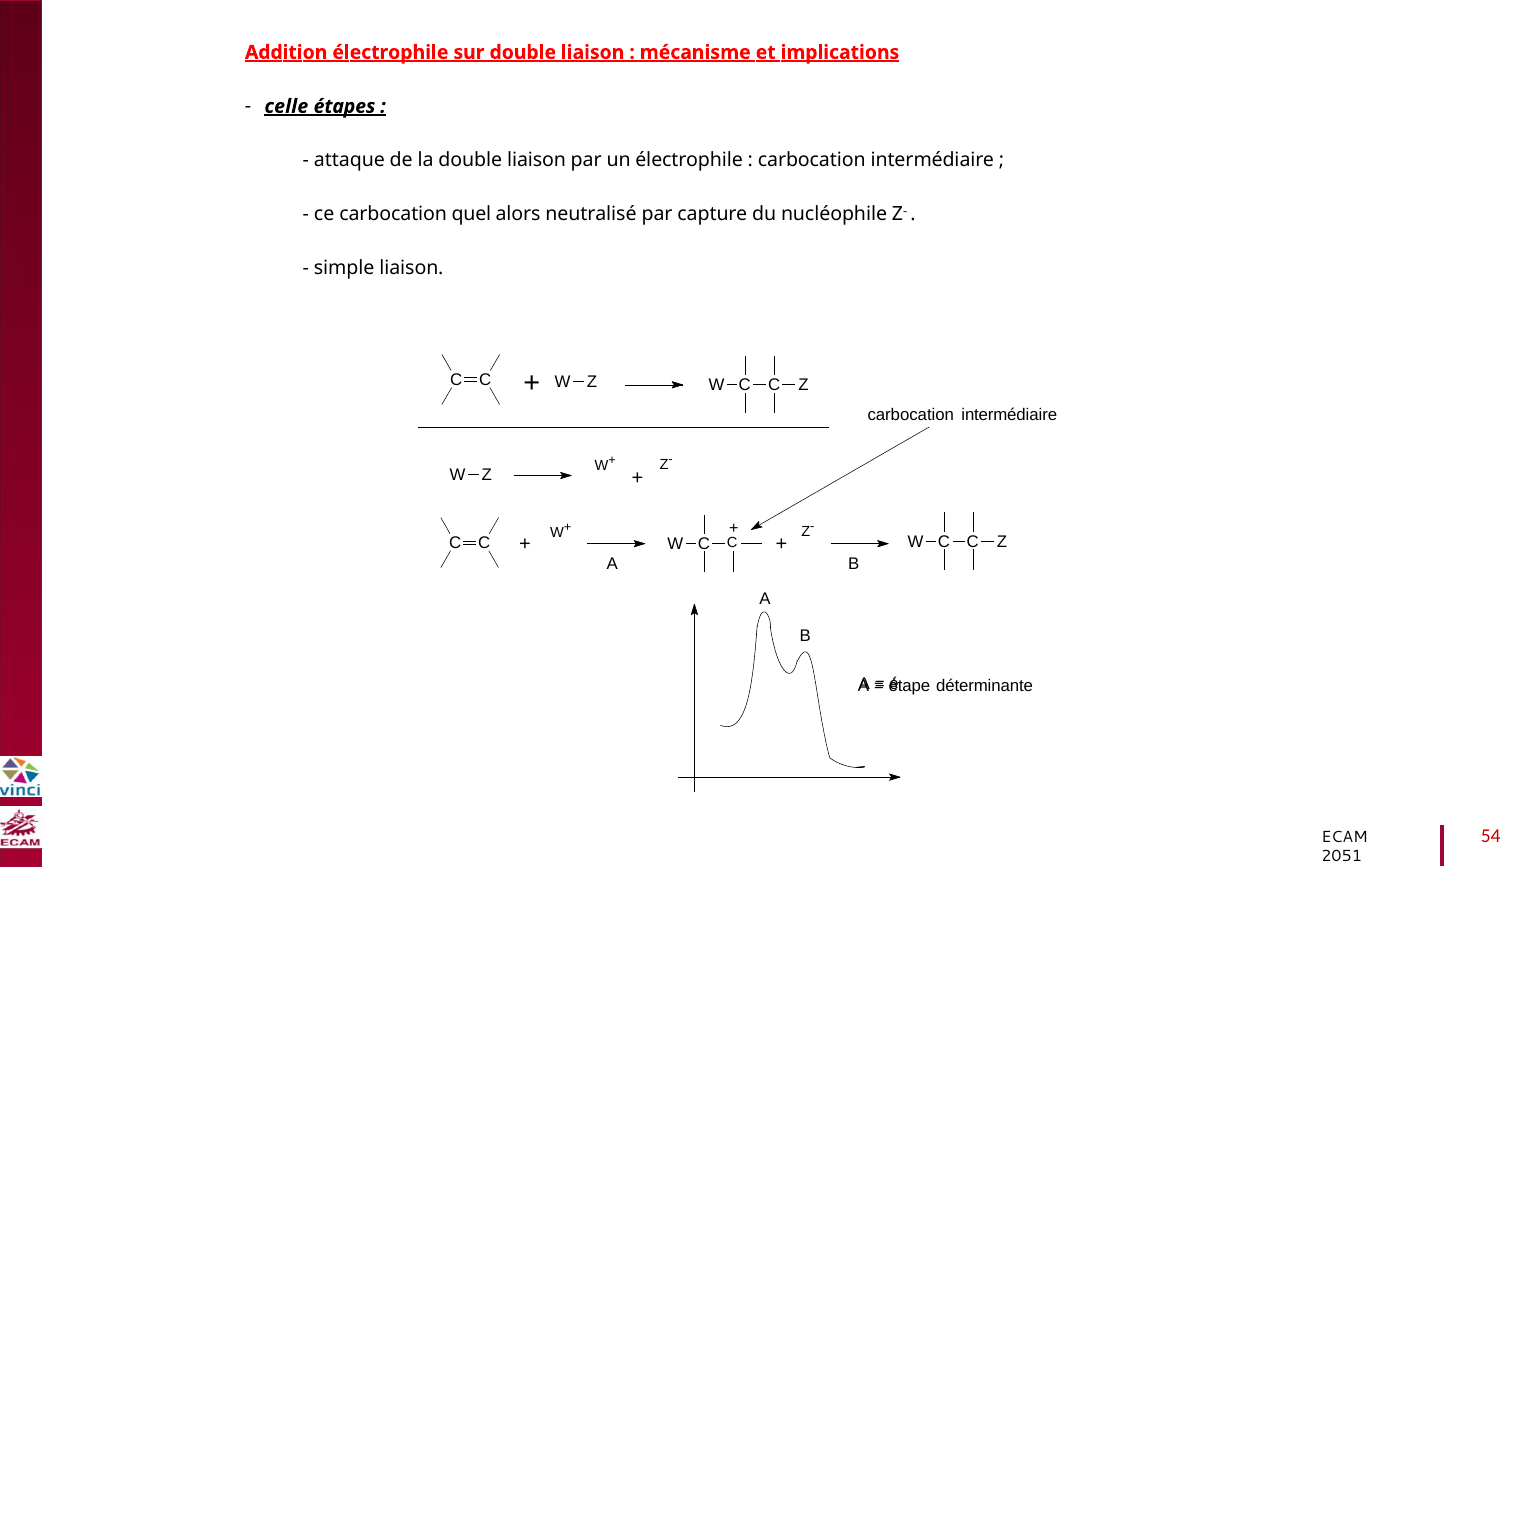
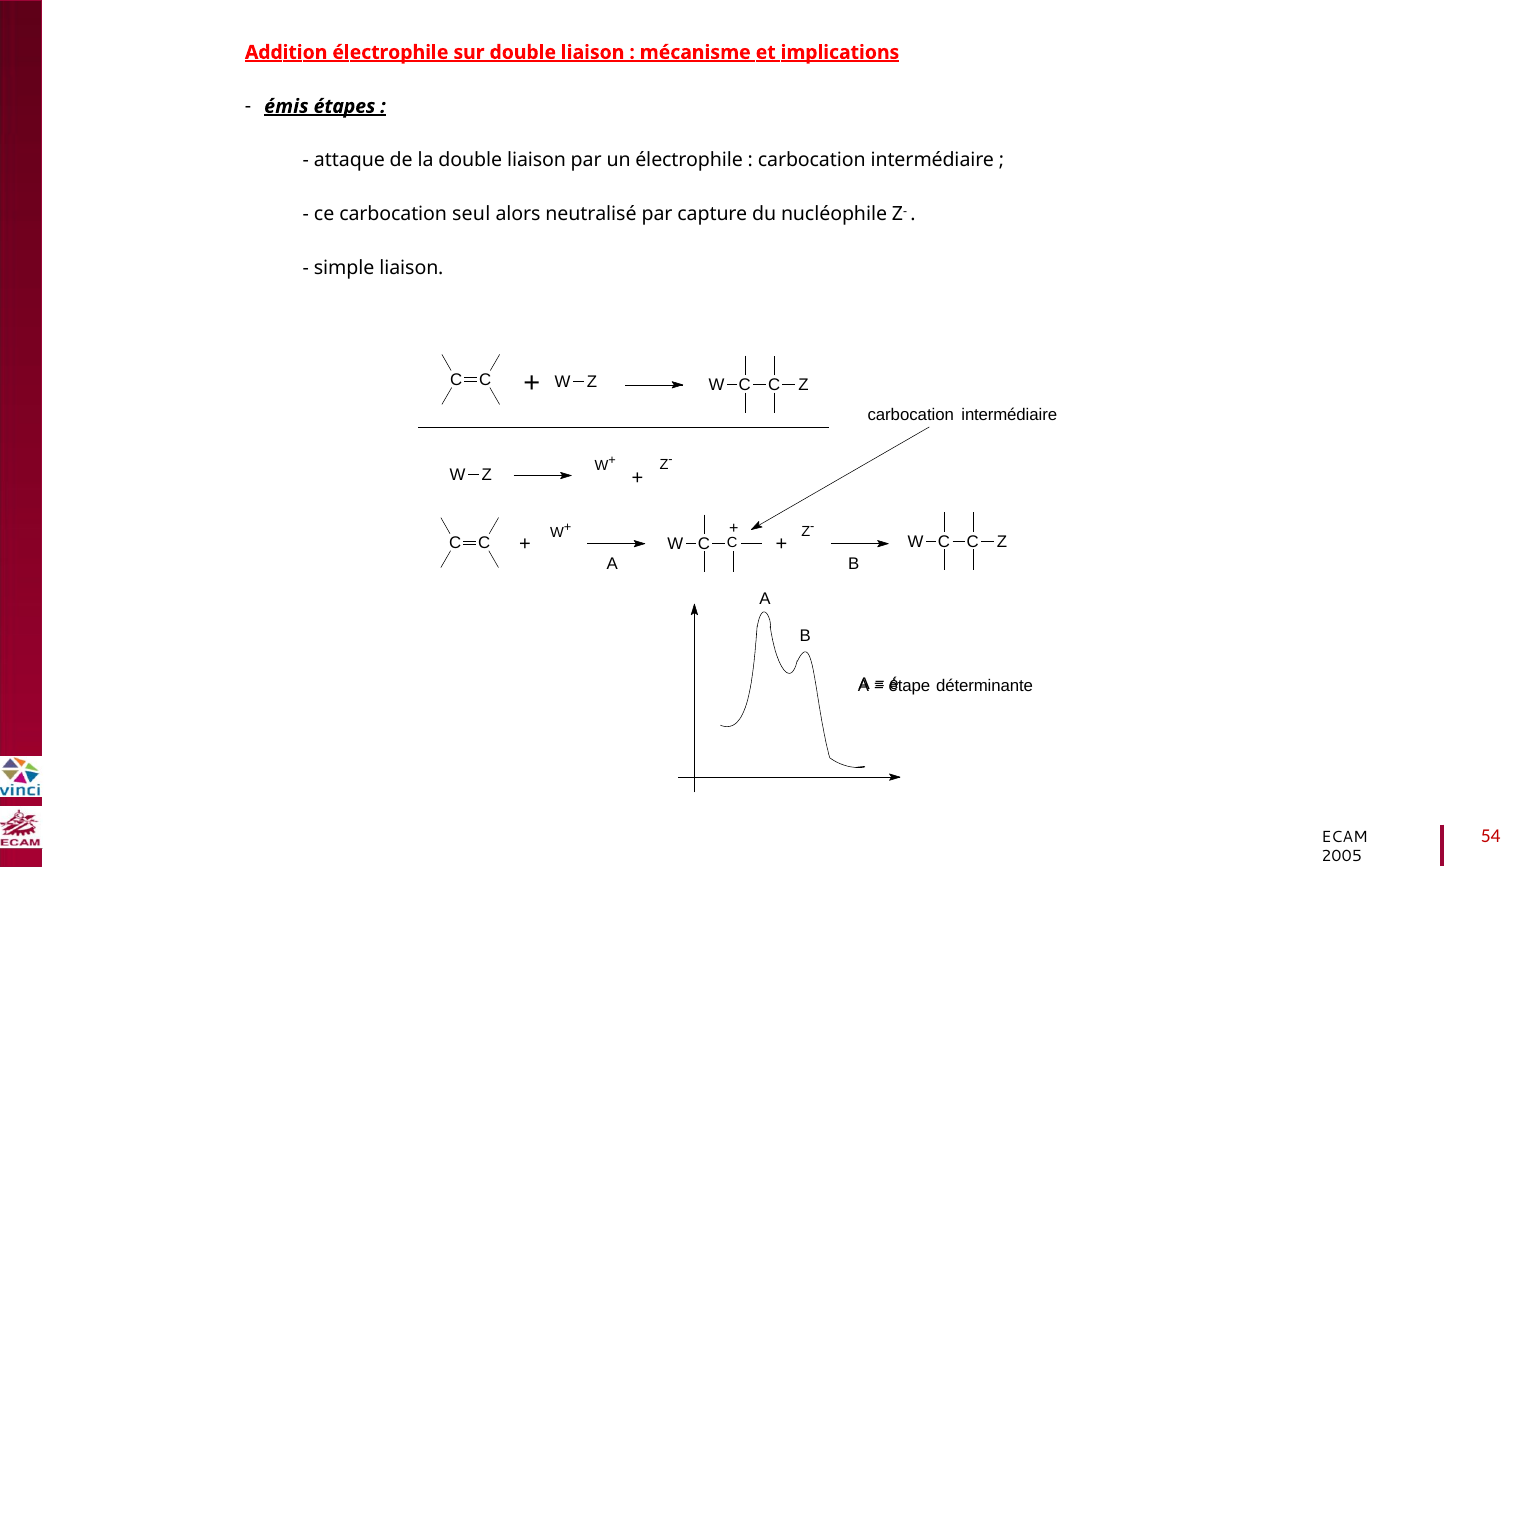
celle: celle -> émis
quel: quel -> seul
2051: 2051 -> 2005
